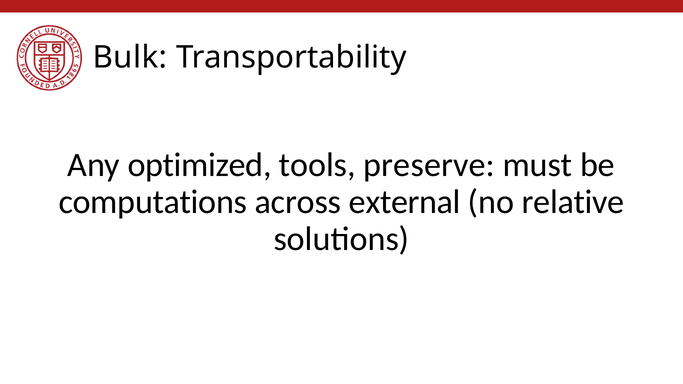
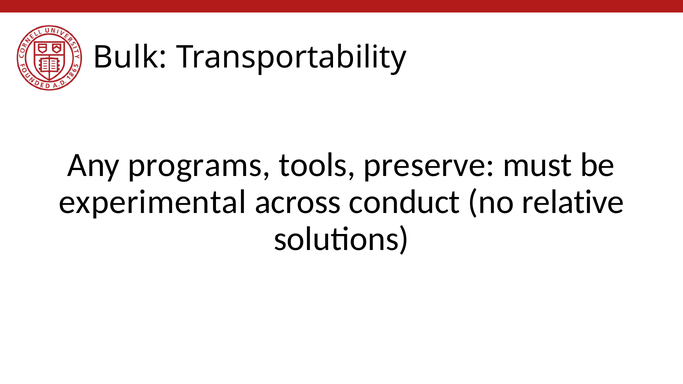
optimized: optimized -> programs
computations: computations -> experimental
external: external -> conduct
